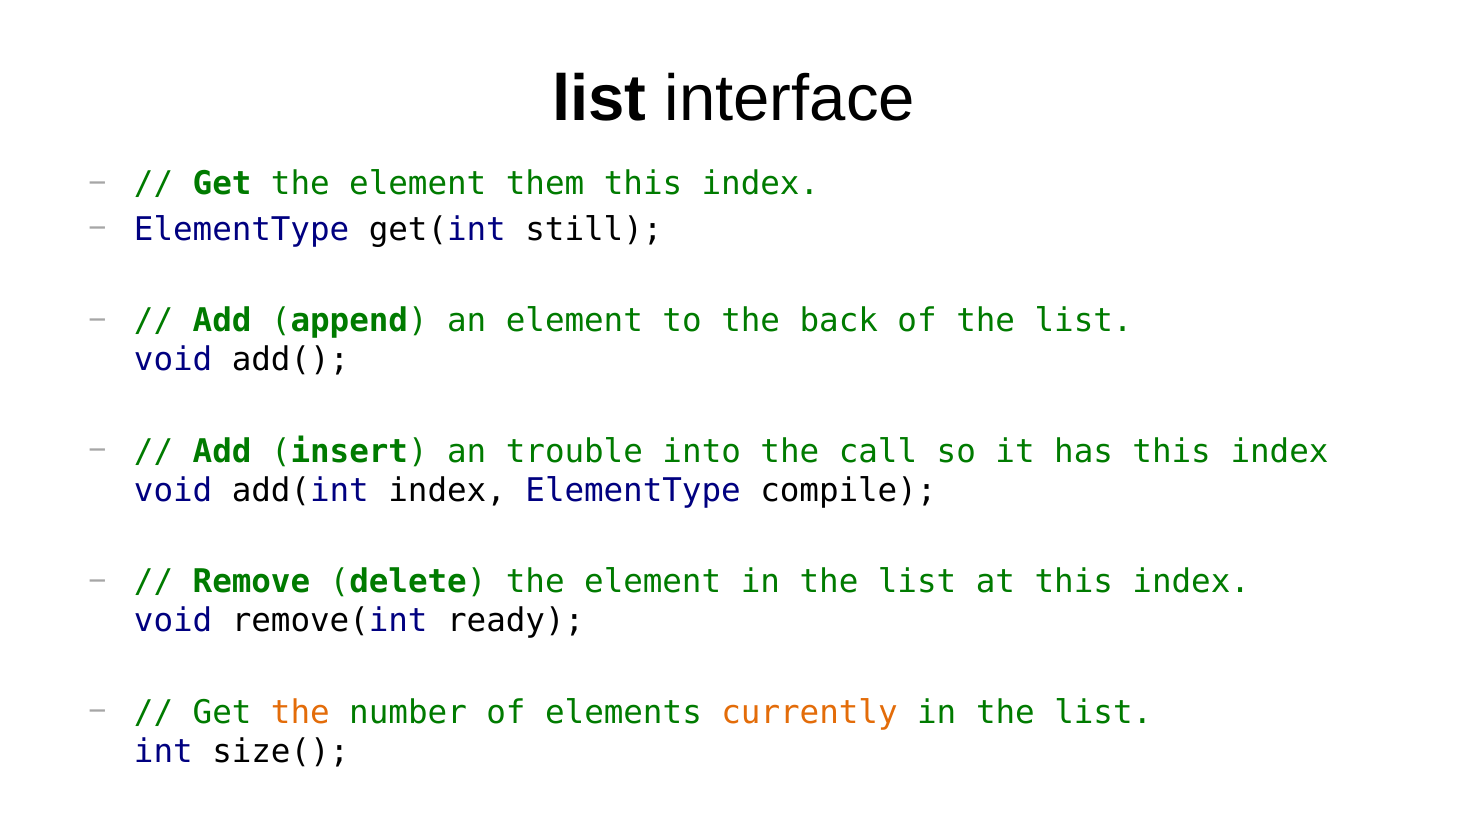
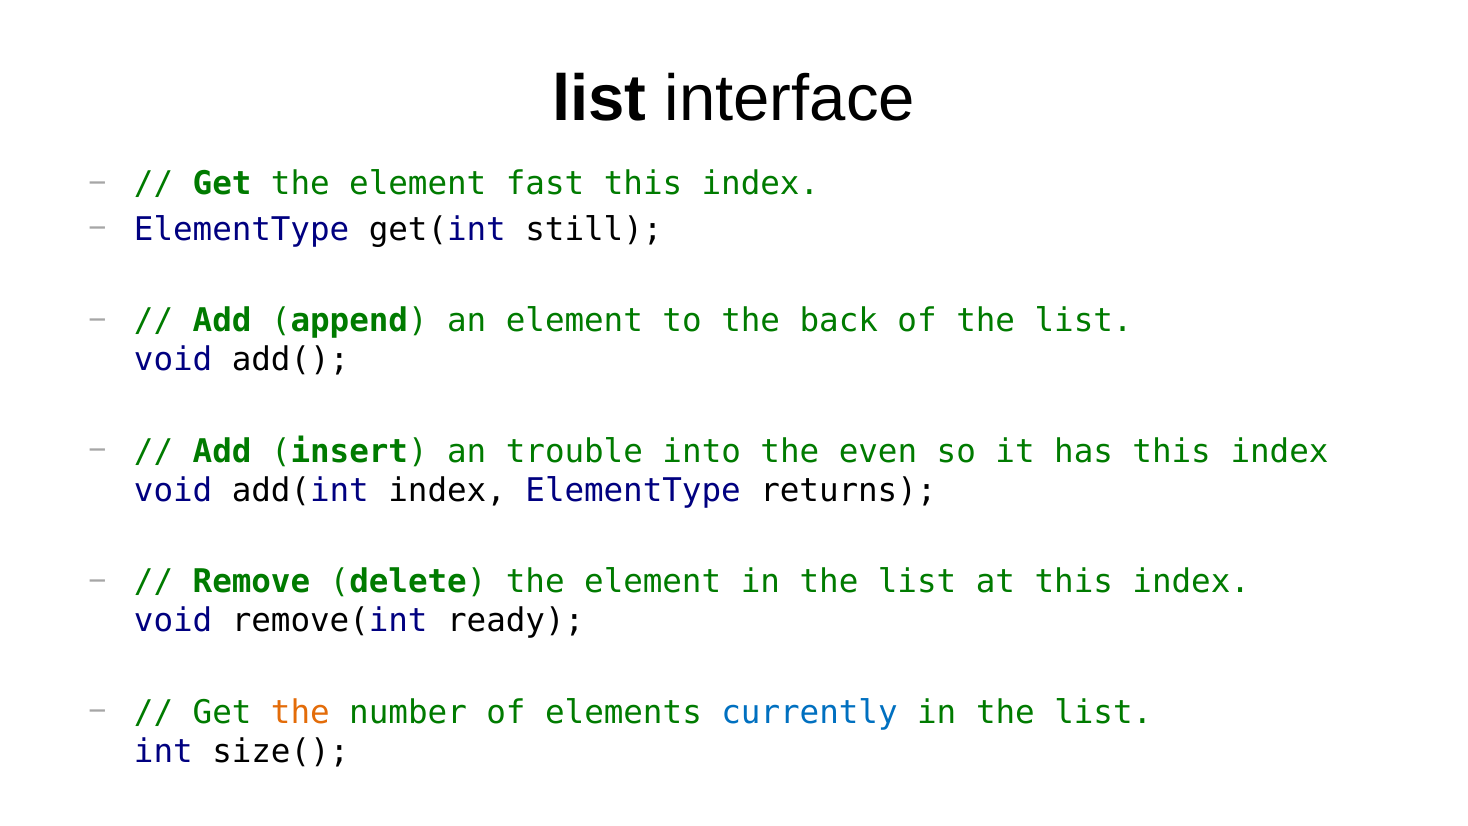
them: them -> fast
call: call -> even
compile: compile -> returns
currently colour: orange -> blue
